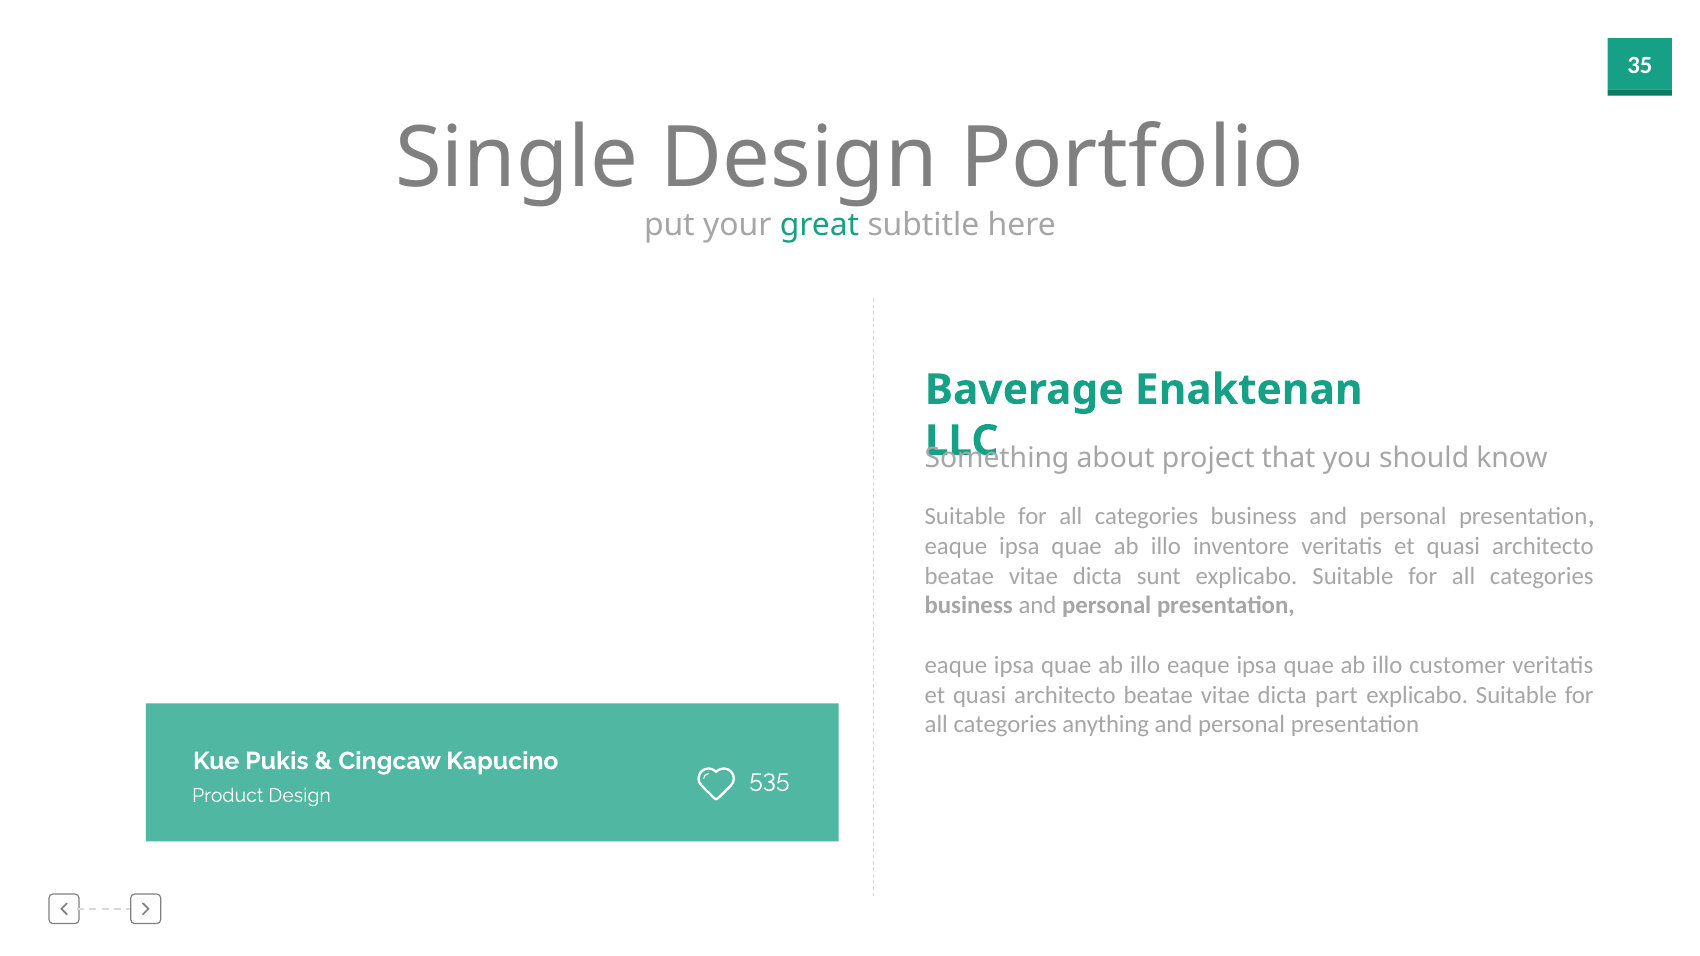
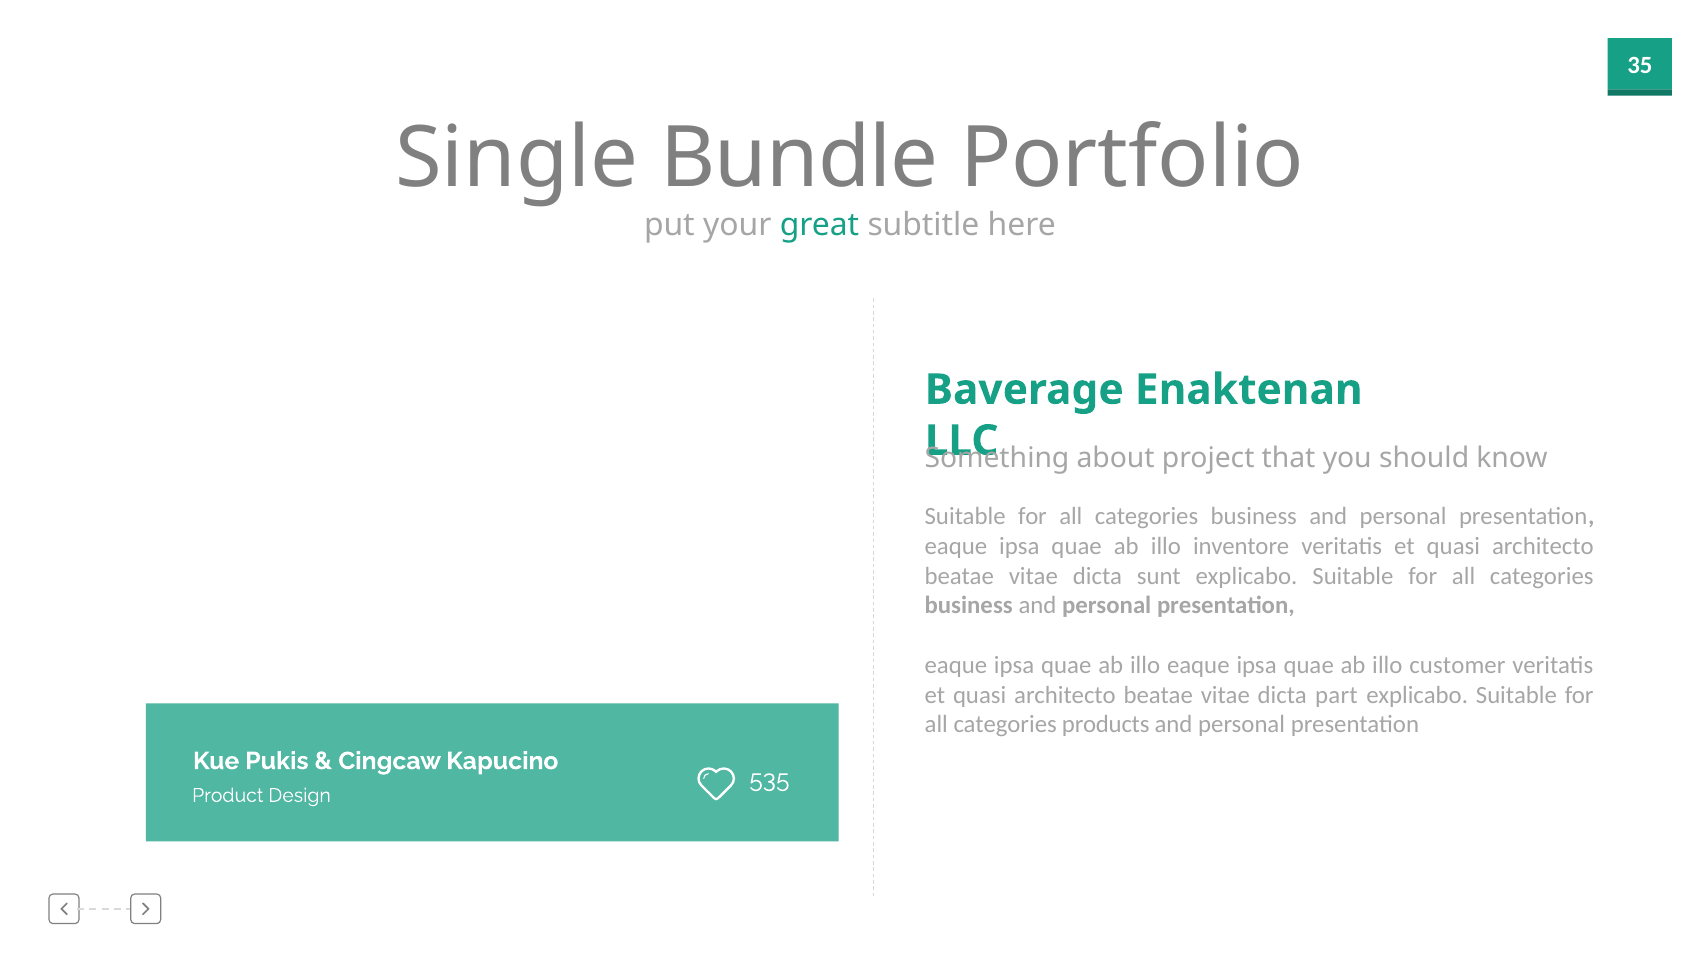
Single Design: Design -> Bundle
anything: anything -> products
